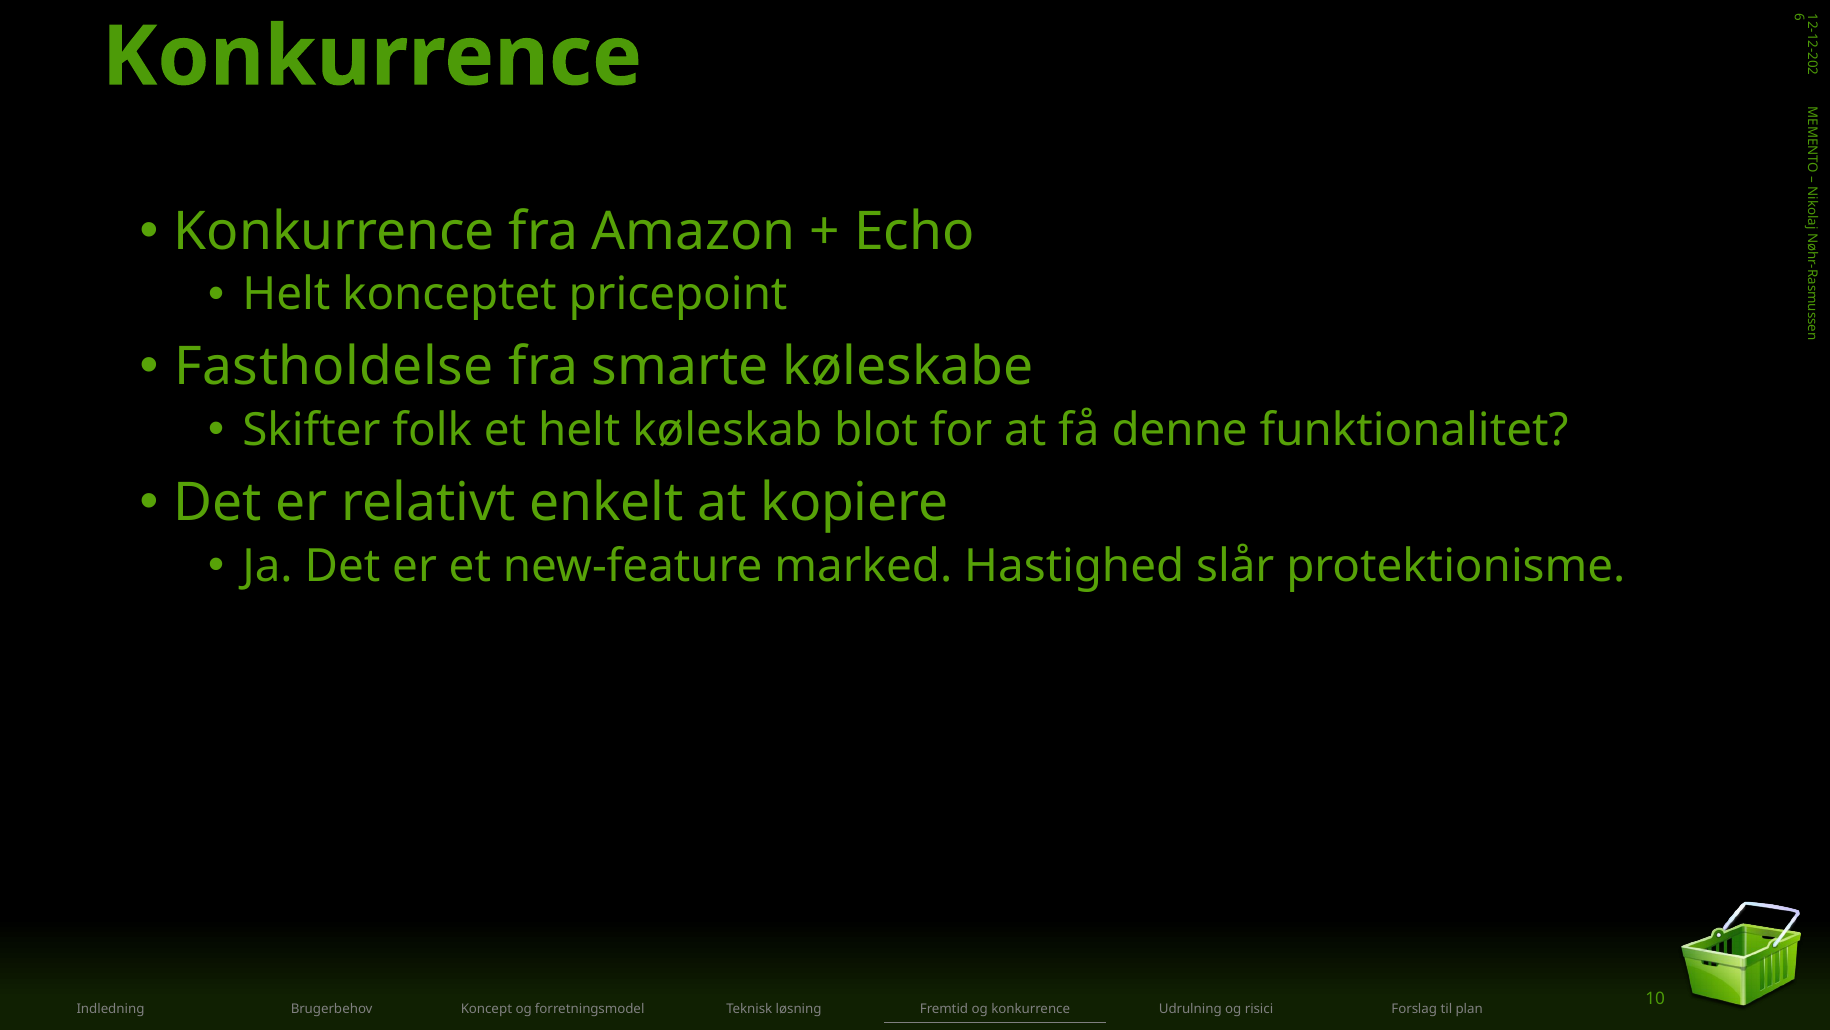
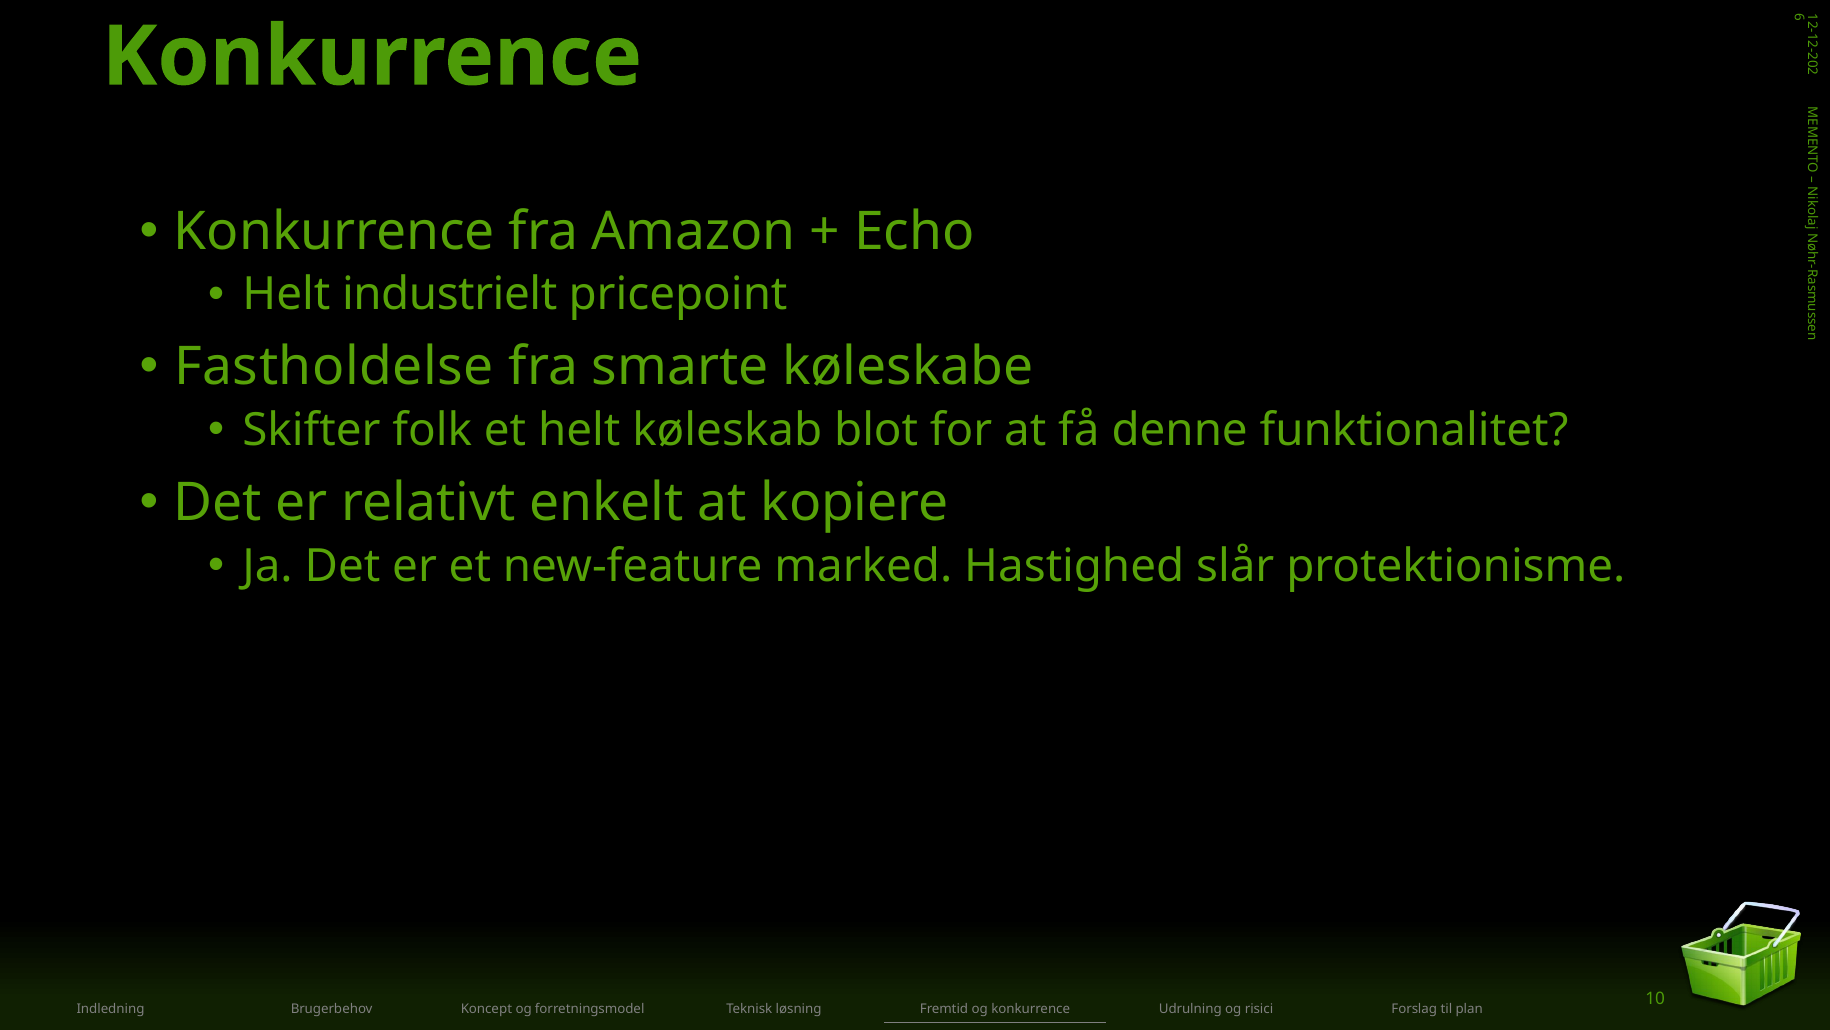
konceptet: konceptet -> industrielt
